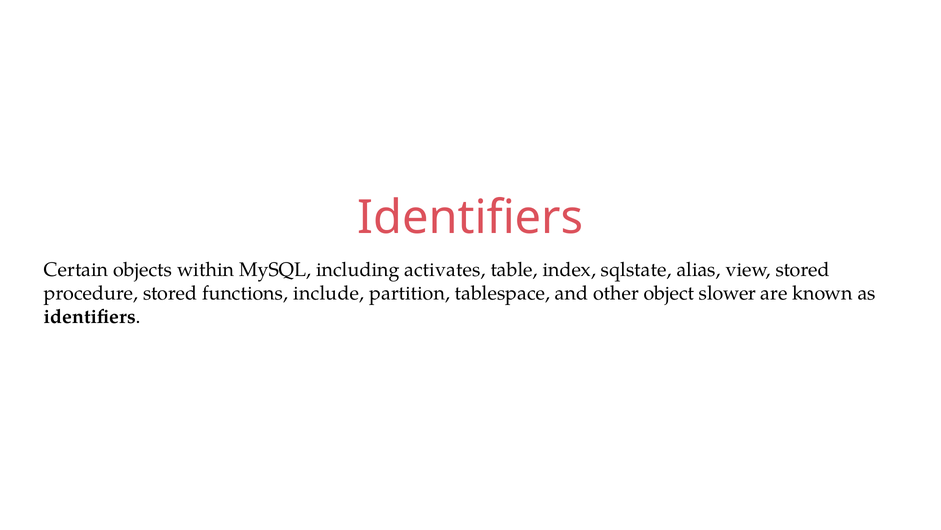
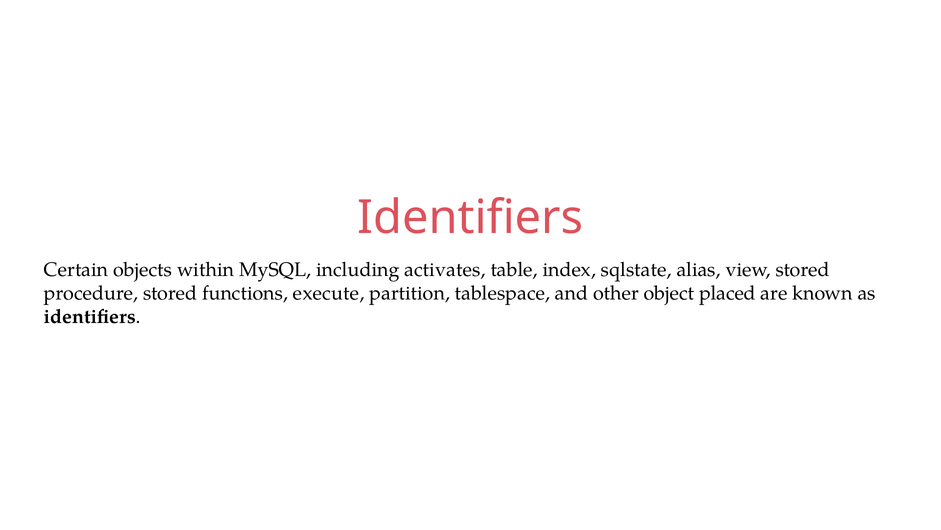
include: include -> execute
slower: slower -> placed
